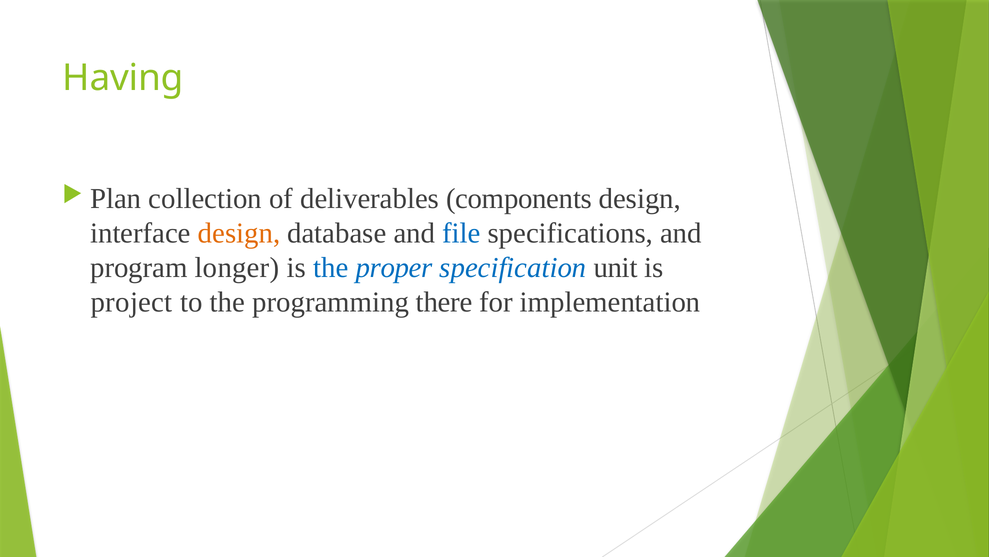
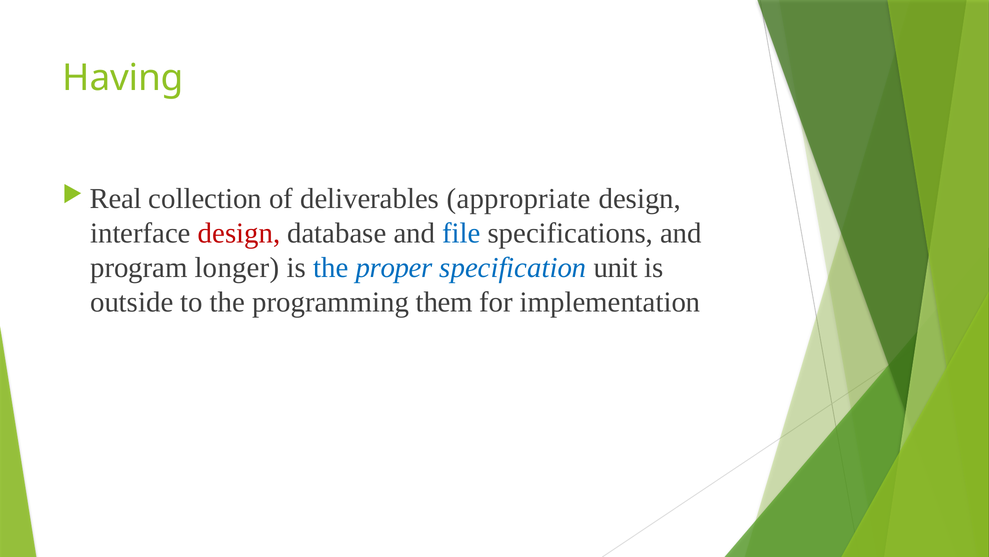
Plan: Plan -> Real
components: components -> appropriate
design at (239, 233) colour: orange -> red
project: project -> outside
there: there -> them
